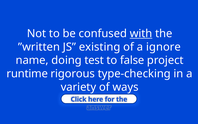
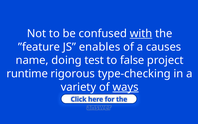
”written: ”written -> ”feature
existing: existing -> enables
ignore: ignore -> causes
ways underline: none -> present
